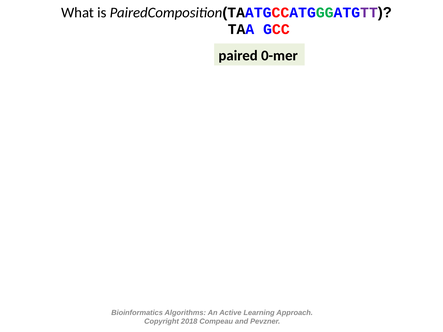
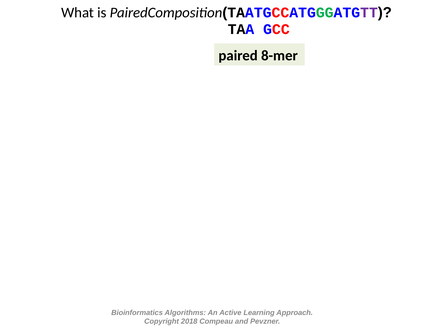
0-mer: 0-mer -> 8-mer
